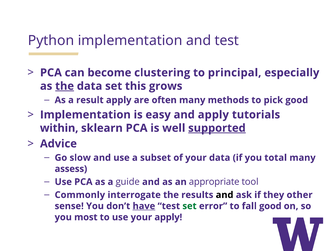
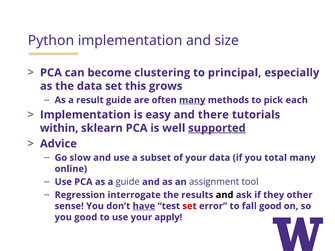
and test: test -> size
the at (65, 86) underline: present -> none
result apply: apply -> guide
many at (192, 100) underline: none -> present
pick good: good -> each
and apply: apply -> there
assess: assess -> online
appropriate: appropriate -> assignment
Commonly: Commonly -> Regression
set at (190, 206) colour: green -> red
you most: most -> good
